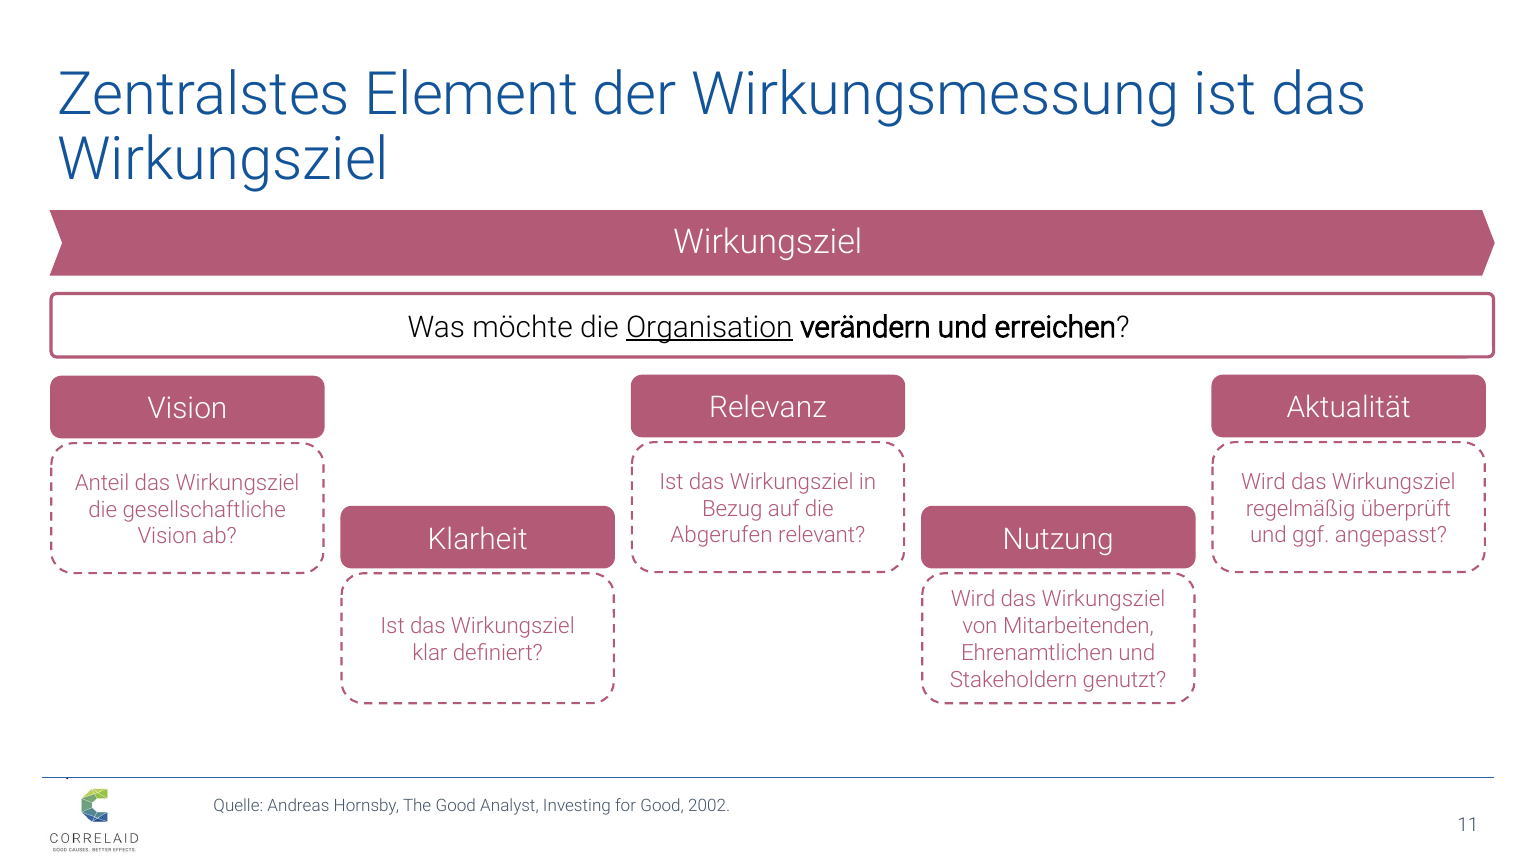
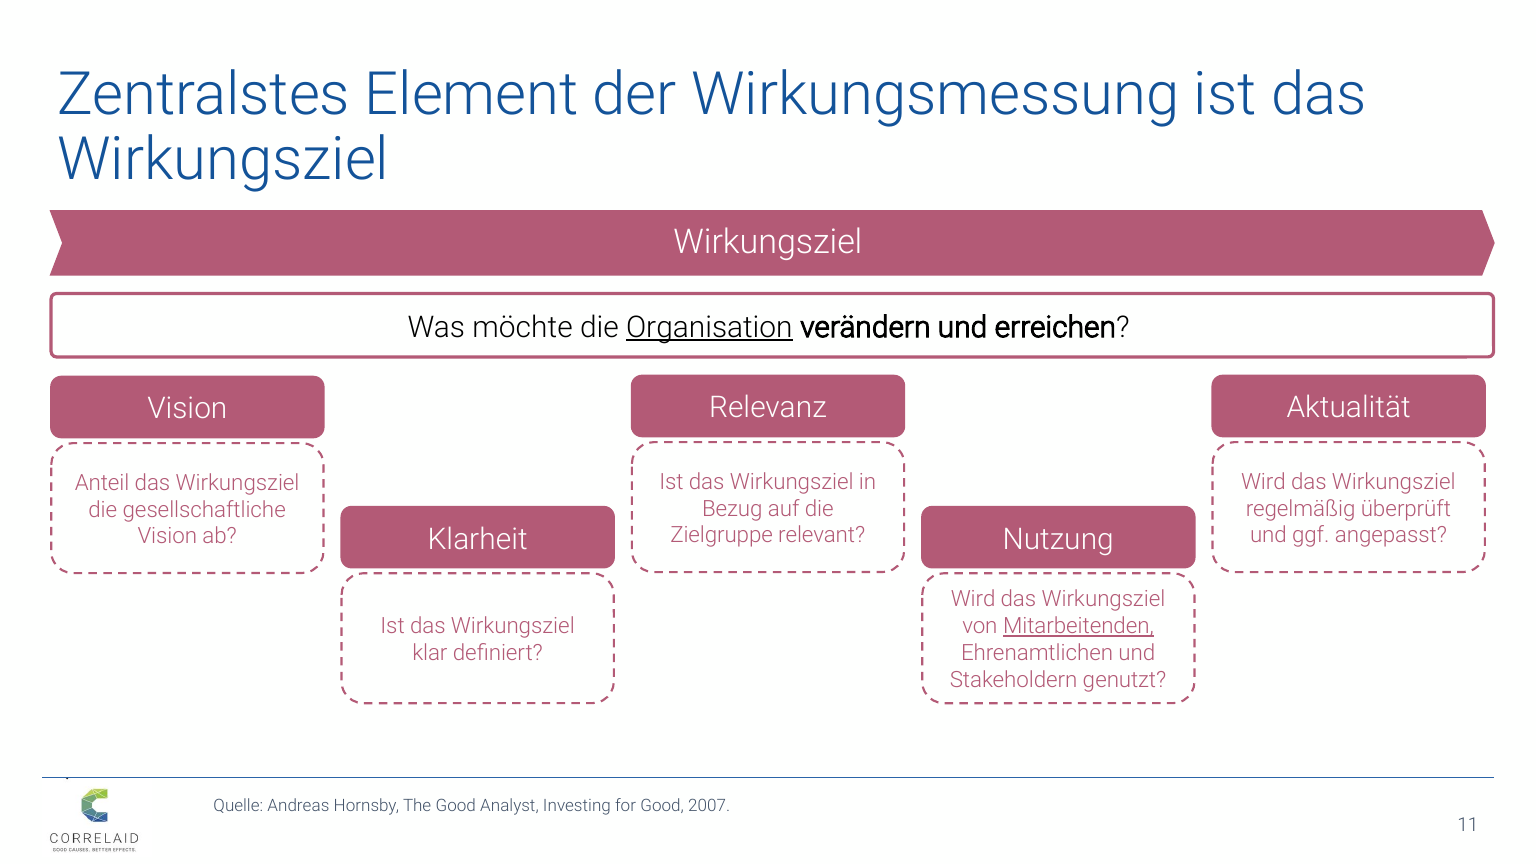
Abgerufen: Abgerufen -> Zielgruppe
Mitarbeitenden underline: none -> present
2002: 2002 -> 2007
